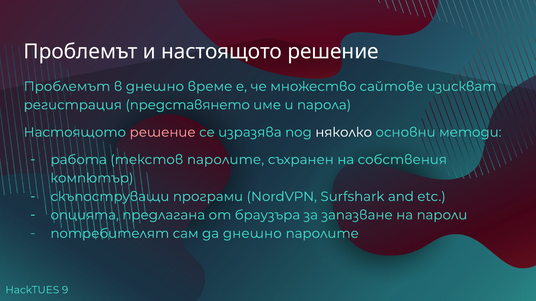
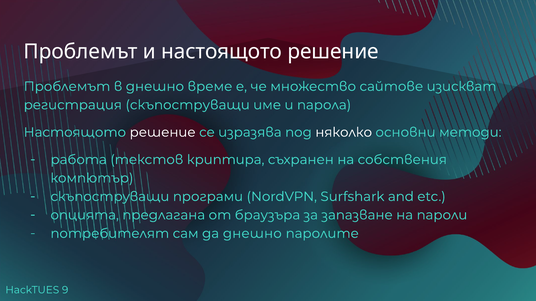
регистрация представянето: представянето -> скъпоструващи
решение at (163, 132) colour: pink -> white
текстов паролите: паролите -> криптира
